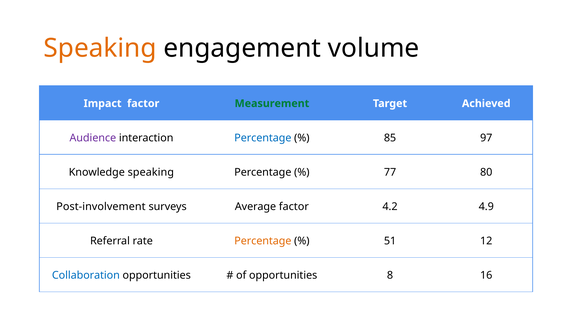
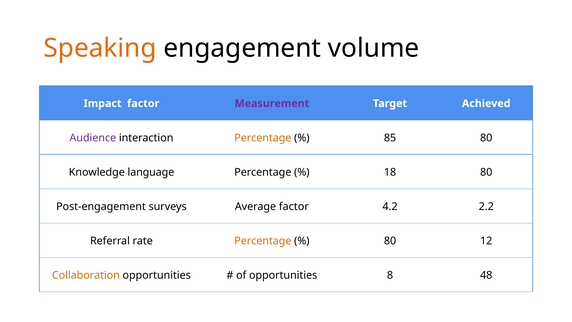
Measurement colour: green -> purple
Percentage at (263, 138) colour: blue -> orange
85 97: 97 -> 80
Knowledge speaking: speaking -> language
77: 77 -> 18
Post-involvement: Post-involvement -> Post-engagement
4.9: 4.9 -> 2.2
51 at (390, 241): 51 -> 80
Collaboration colour: blue -> orange
16: 16 -> 48
